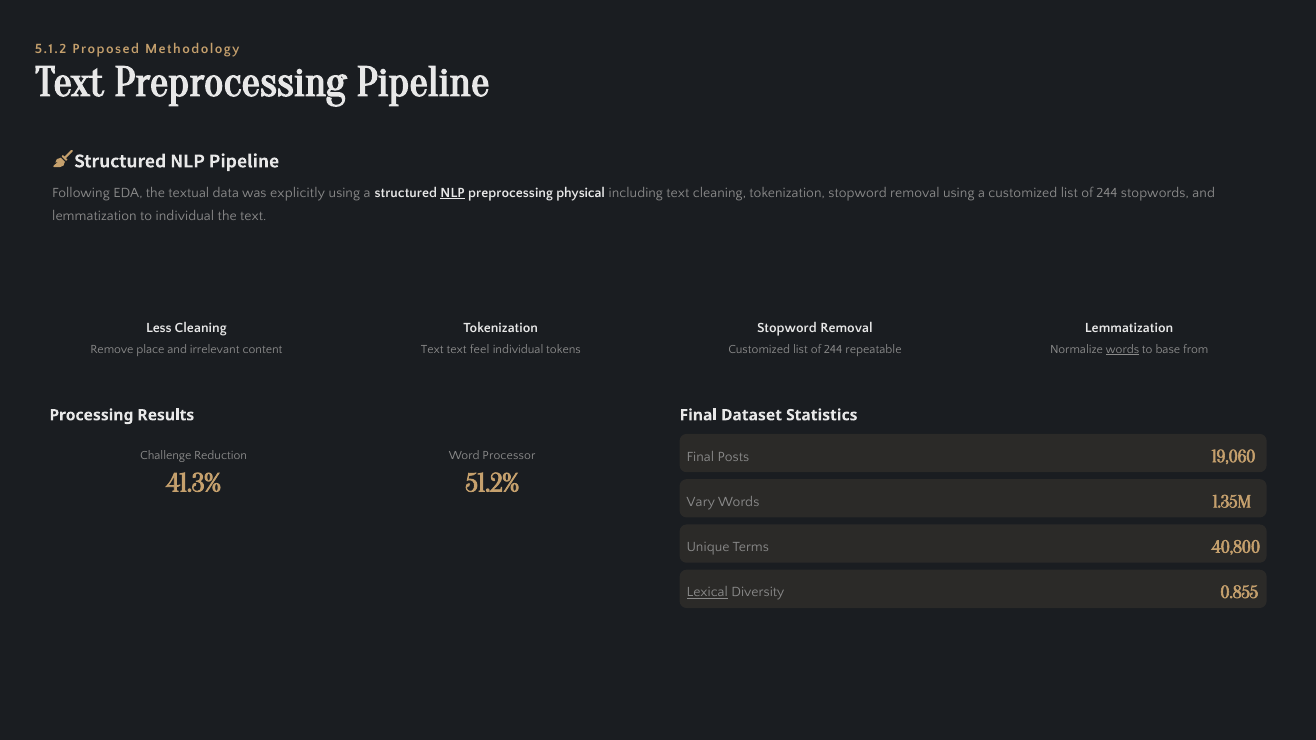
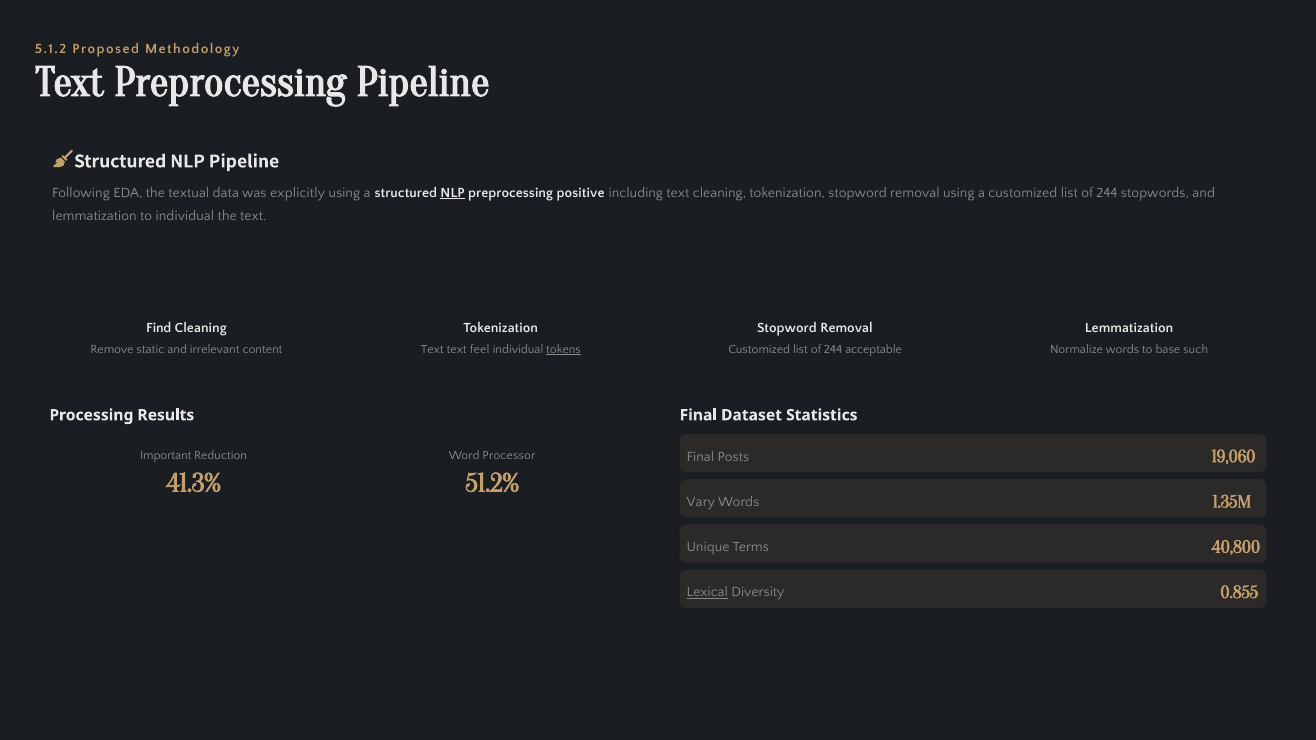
physical: physical -> positive
Less: Less -> Find
place: place -> static
tokens underline: none -> present
repeatable: repeatable -> acceptable
words at (1122, 350) underline: present -> none
from: from -> such
Challenge: Challenge -> Important
